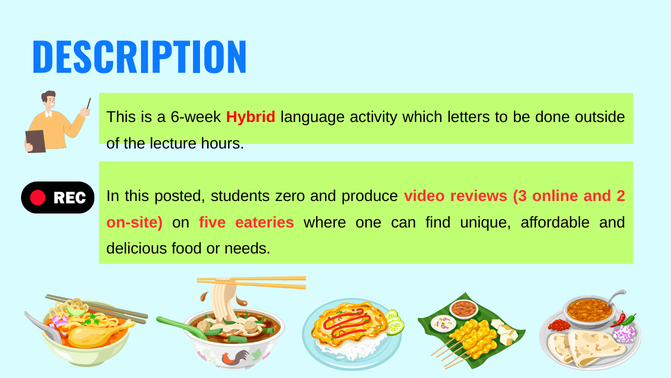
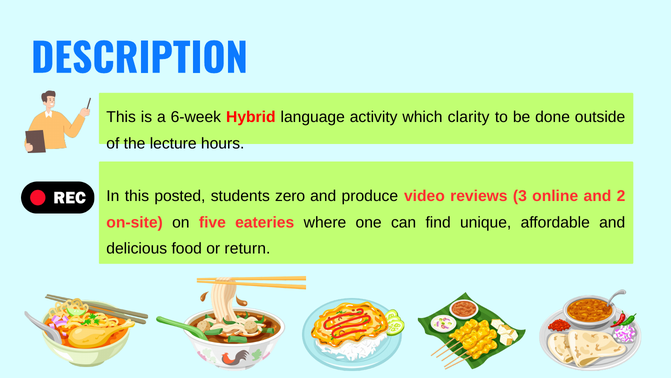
letters: letters -> clarity
needs: needs -> return
